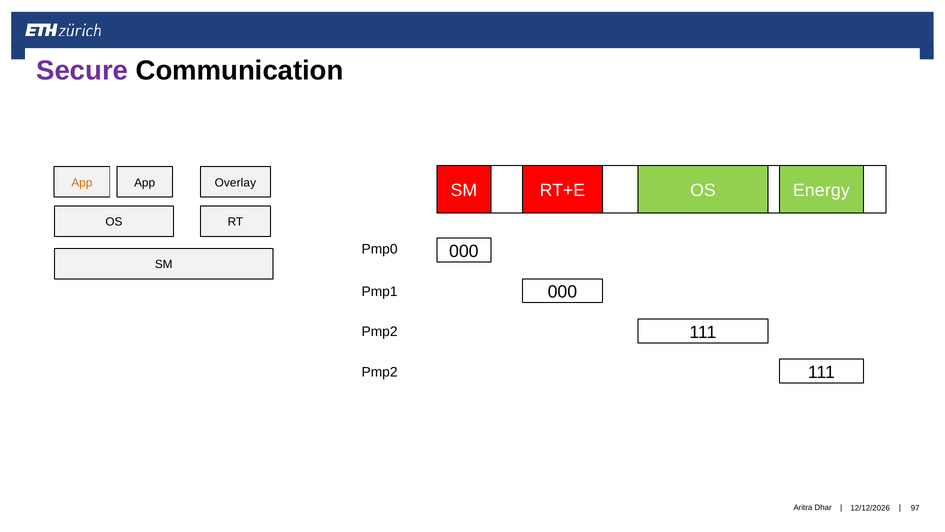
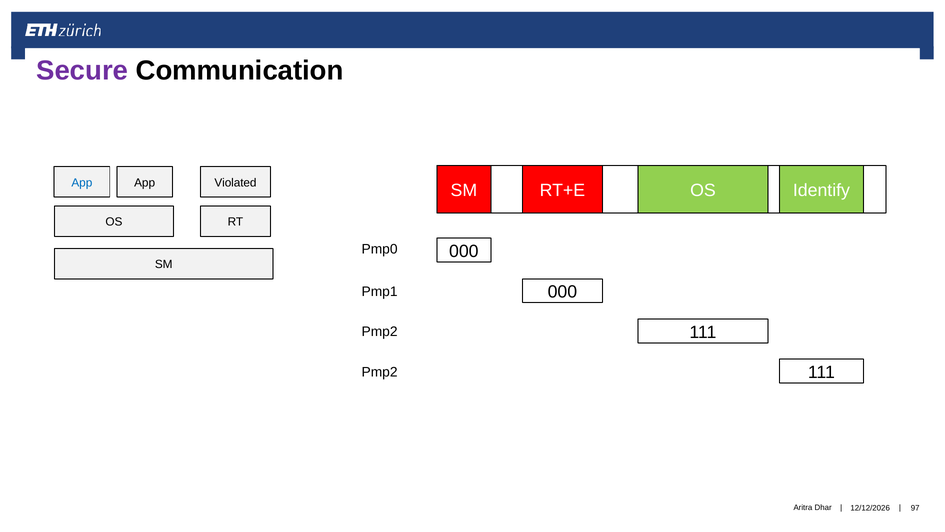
App at (82, 183) colour: orange -> blue
Overlay: Overlay -> Violated
Energy: Energy -> Identify
